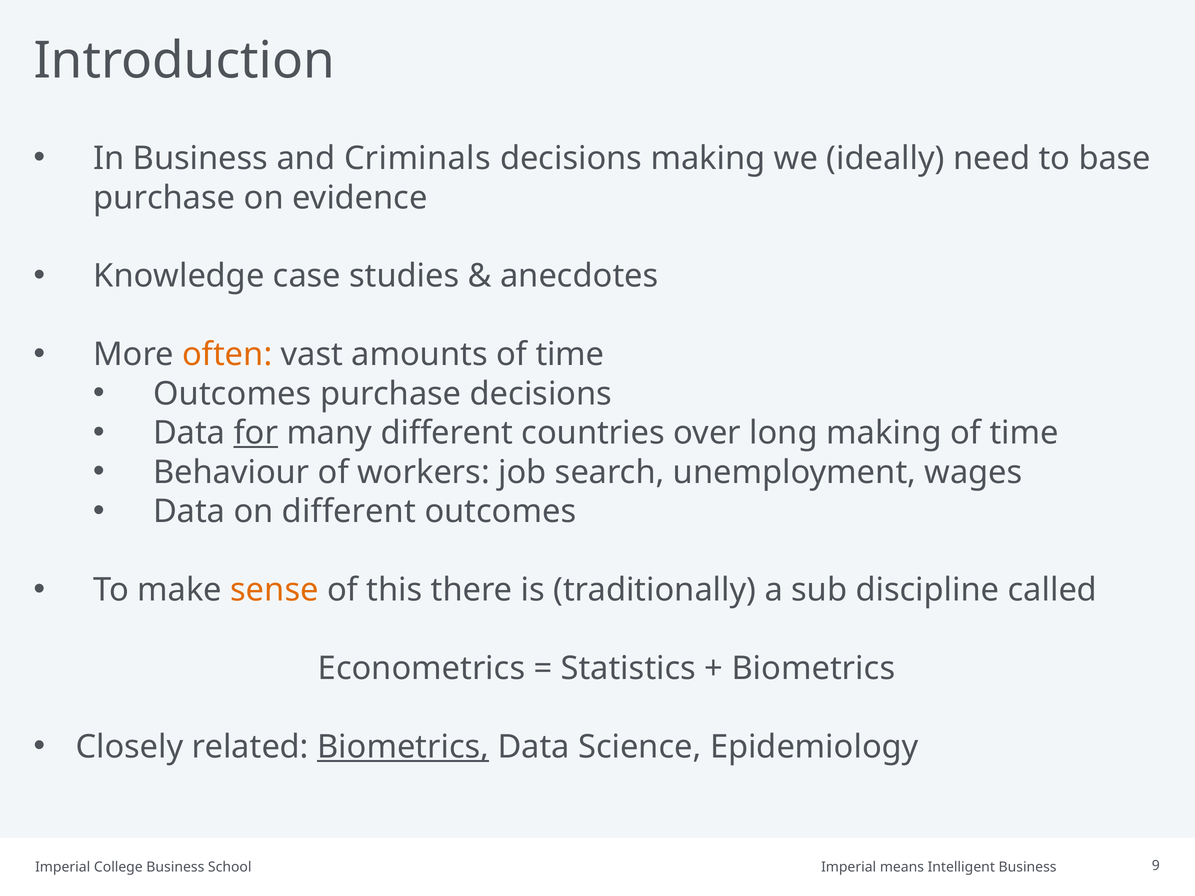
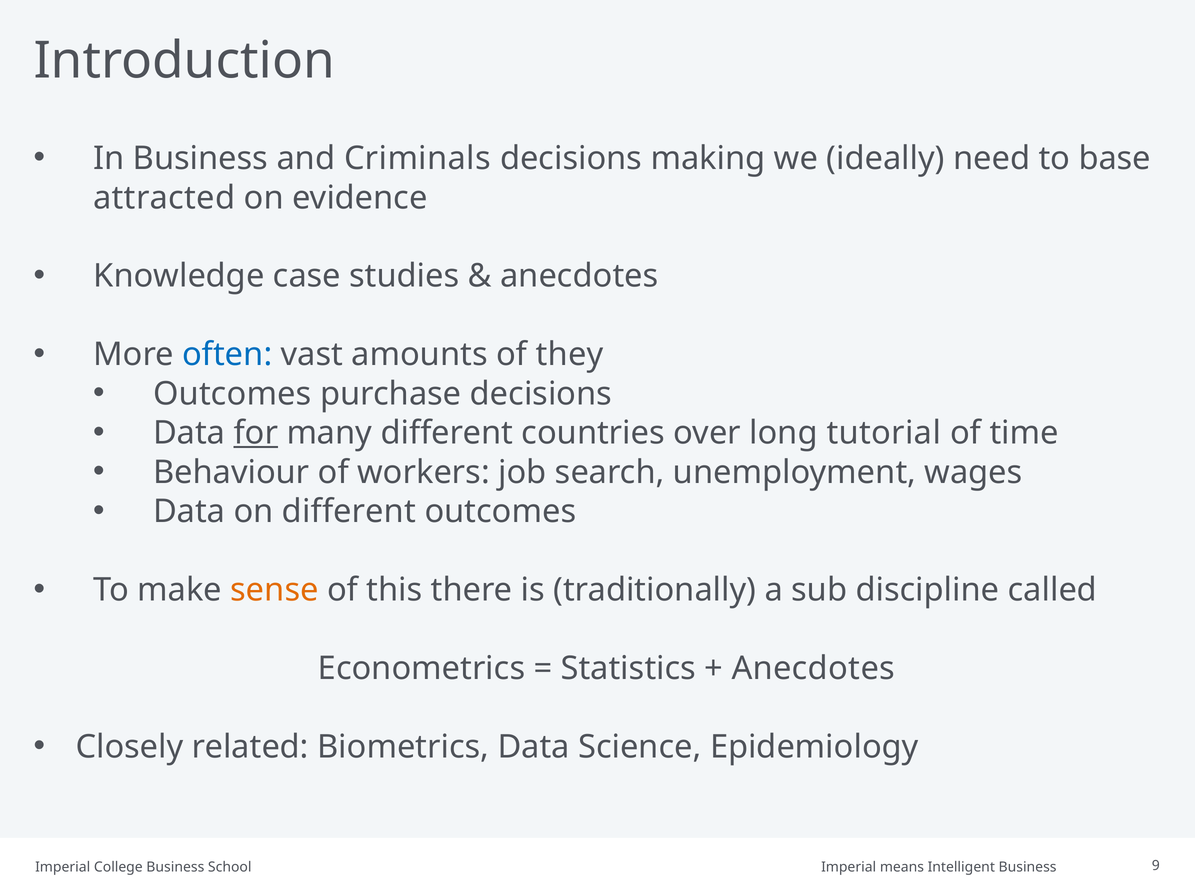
purchase at (164, 198): purchase -> attracted
often colour: orange -> blue
amounts of time: time -> they
long making: making -> tutorial
Biometrics at (813, 668): Biometrics -> Anecdotes
Biometrics at (403, 747) underline: present -> none
